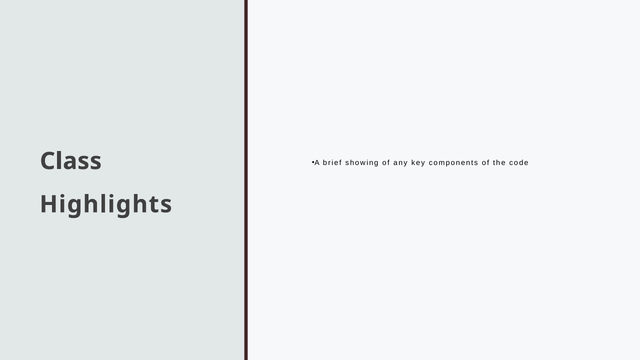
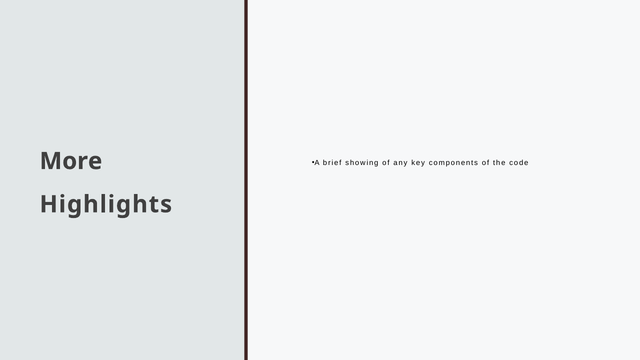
Class: Class -> More
